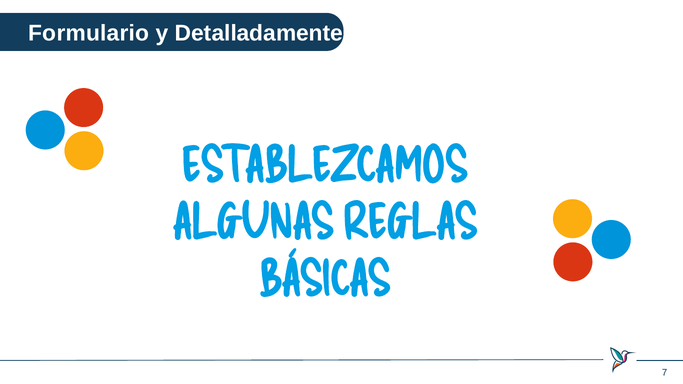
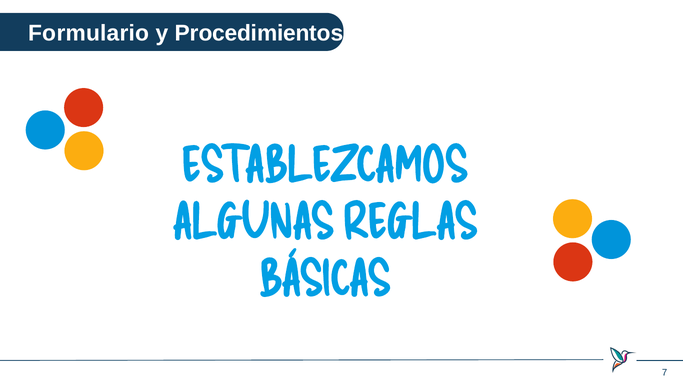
Detalladamente: Detalladamente -> Procedimientos
